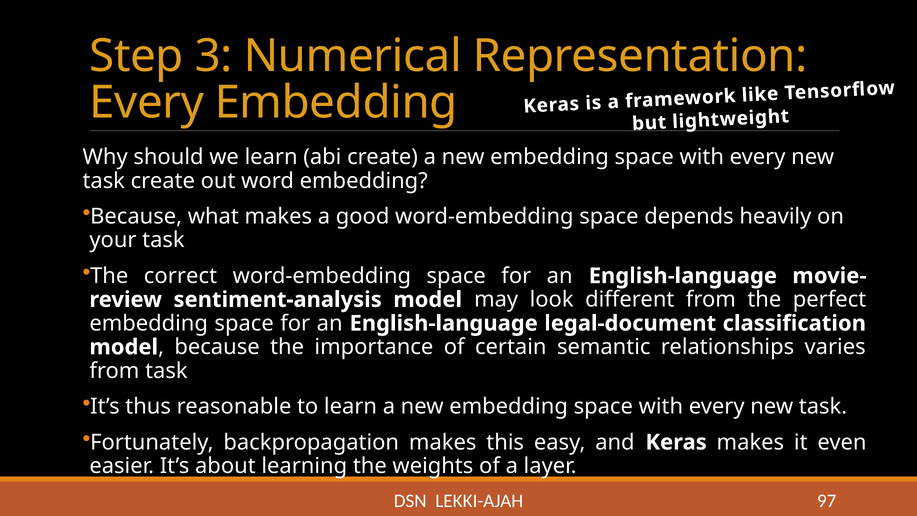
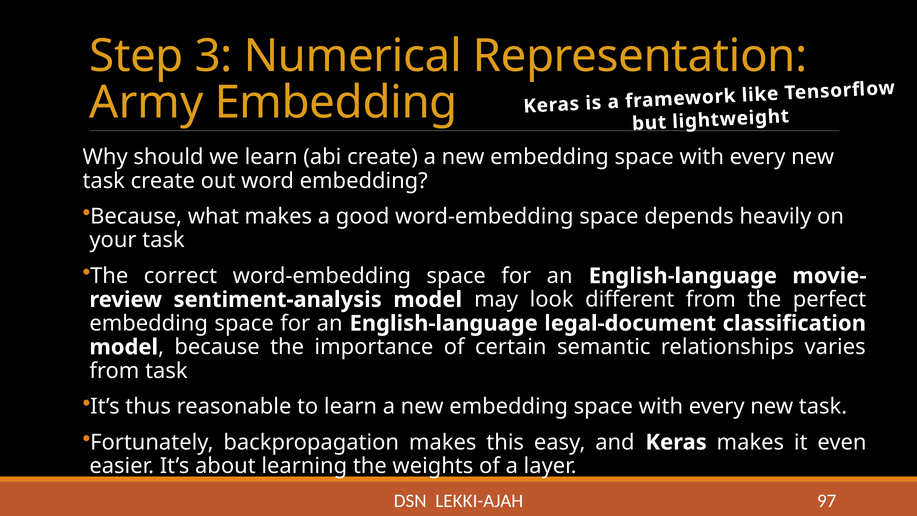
Every at (147, 103): Every -> Army
